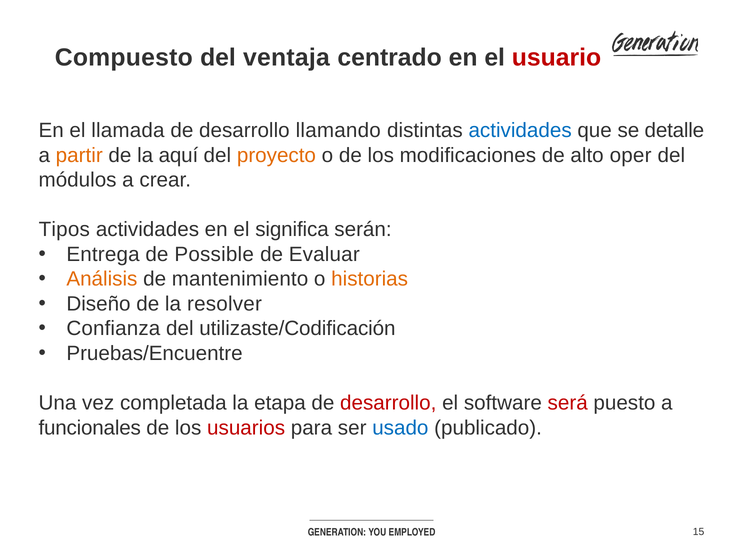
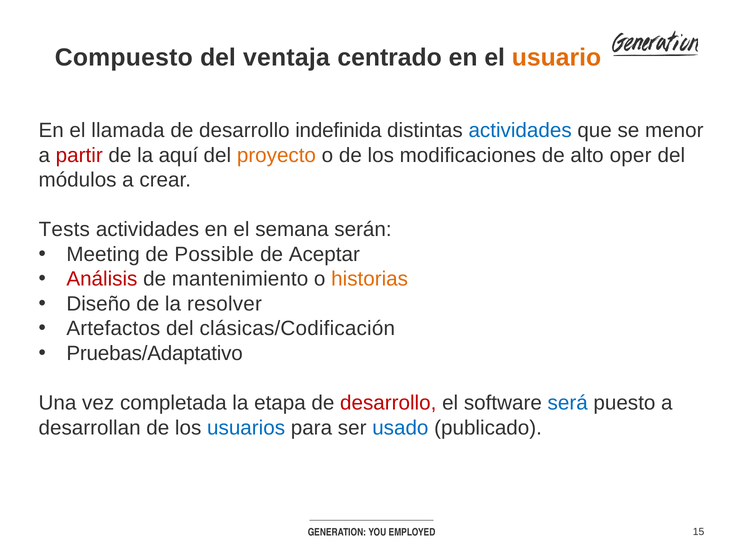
usuario colour: red -> orange
llamando: llamando -> indefinida
detalle: detalle -> menor
partir colour: orange -> red
Tipos: Tipos -> Tests
significa: significa -> semana
Entrega: Entrega -> Meeting
Evaluar: Evaluar -> Aceptar
Análisis colour: orange -> red
Confianza: Confianza -> Artefactos
utilizaste/Codificación: utilizaste/Codificación -> clásicas/Codificación
Pruebas/Encuentre: Pruebas/Encuentre -> Pruebas/Adaptativo
será colour: red -> blue
funcionales: funcionales -> desarrollan
usuarios colour: red -> blue
